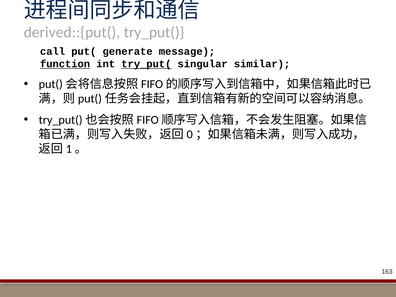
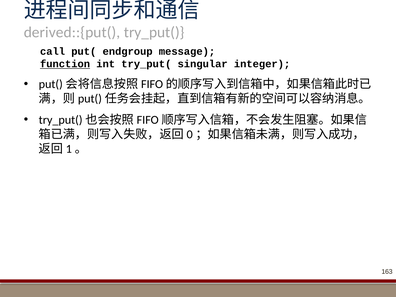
generate: generate -> endgroup
try_put( at (146, 64) underline: present -> none
similar: similar -> integer
